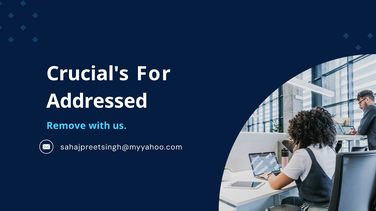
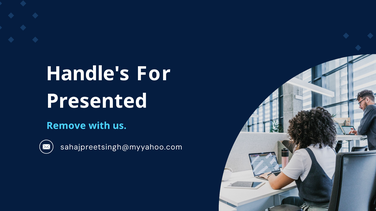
Crucial's: Crucial's -> Handle's
Addressed: Addressed -> Presented
